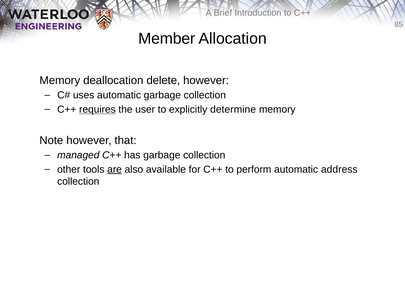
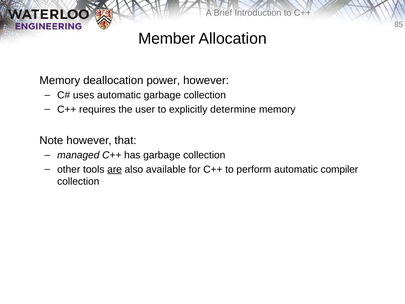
delete: delete -> power
requires underline: present -> none
address: address -> compiler
